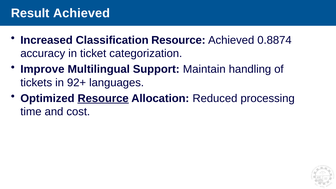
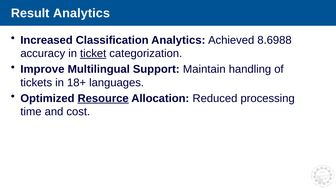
Result Achieved: Achieved -> Analytics
Classification Resource: Resource -> Analytics
0.8874: 0.8874 -> 8.6988
ticket underline: none -> present
92+: 92+ -> 18+
